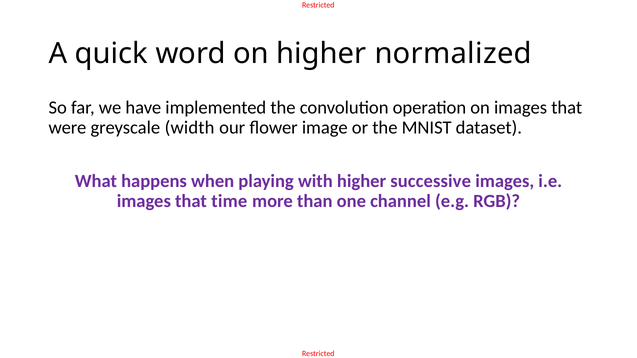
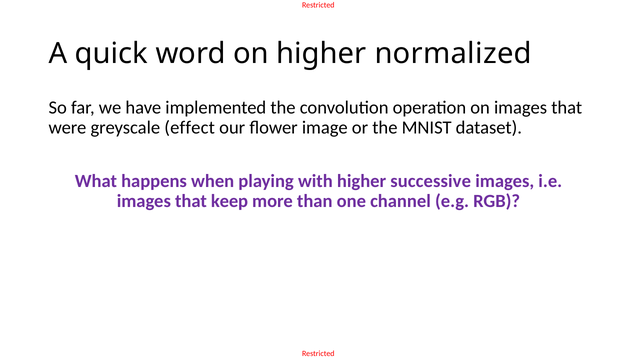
width: width -> effect
time: time -> keep
